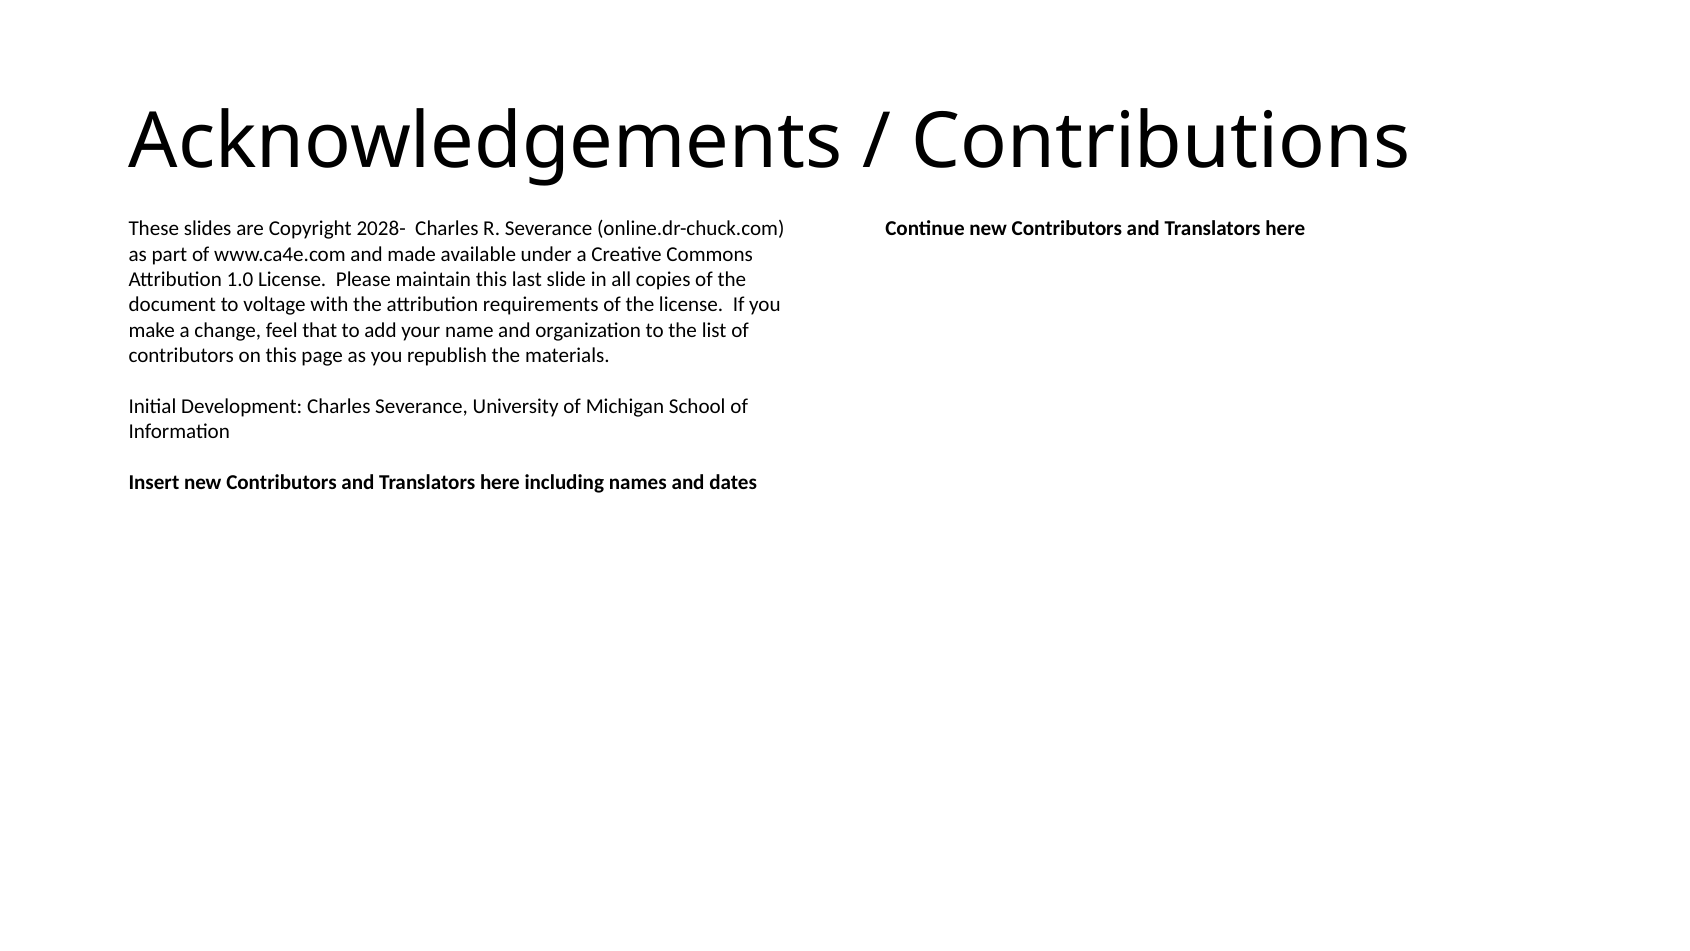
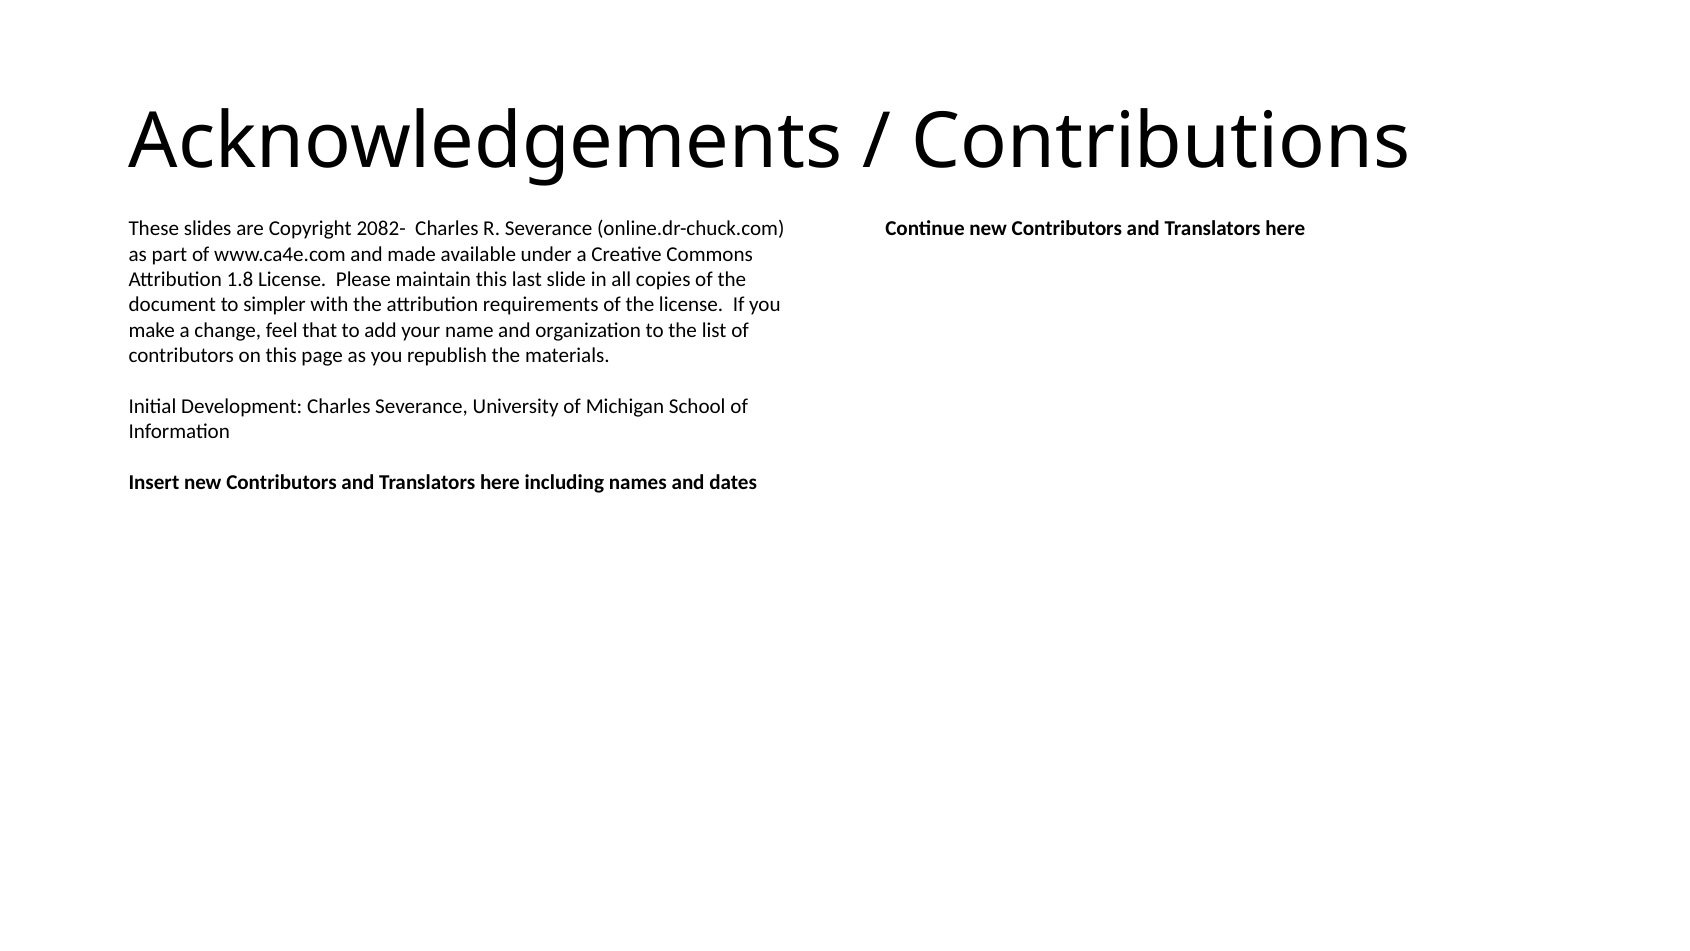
2028-: 2028- -> 2082-
1.0: 1.0 -> 1.8
voltage: voltage -> simpler
